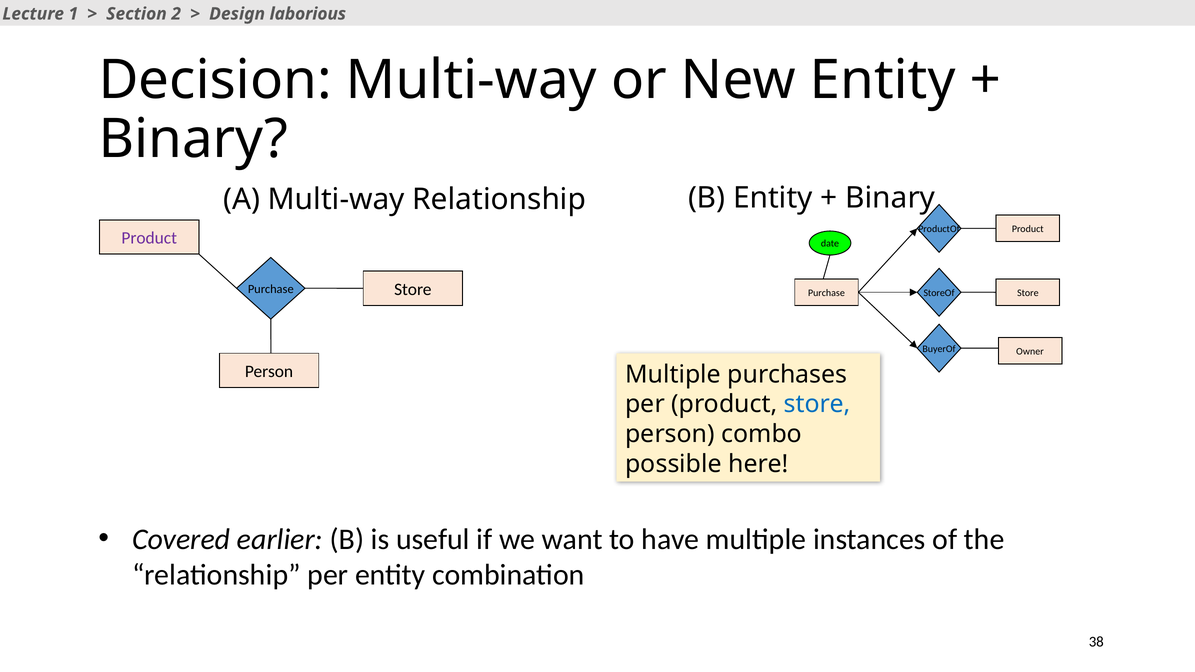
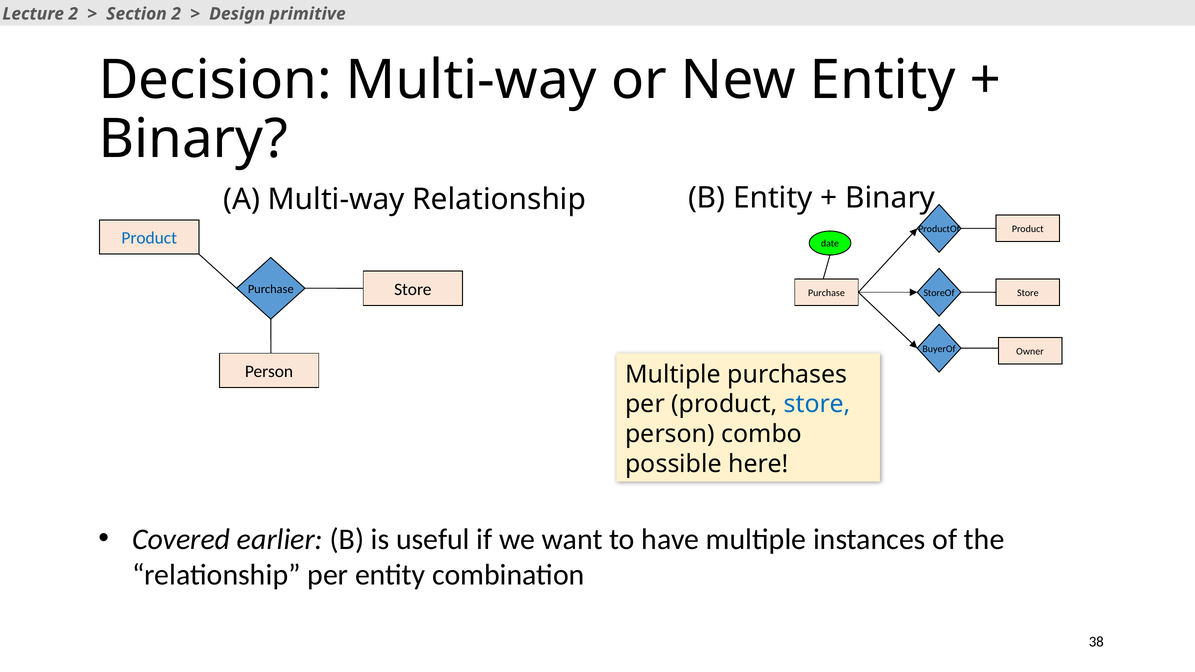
Lecture 1: 1 -> 2
laborious: laborious -> primitive
Product at (149, 238) colour: purple -> blue
